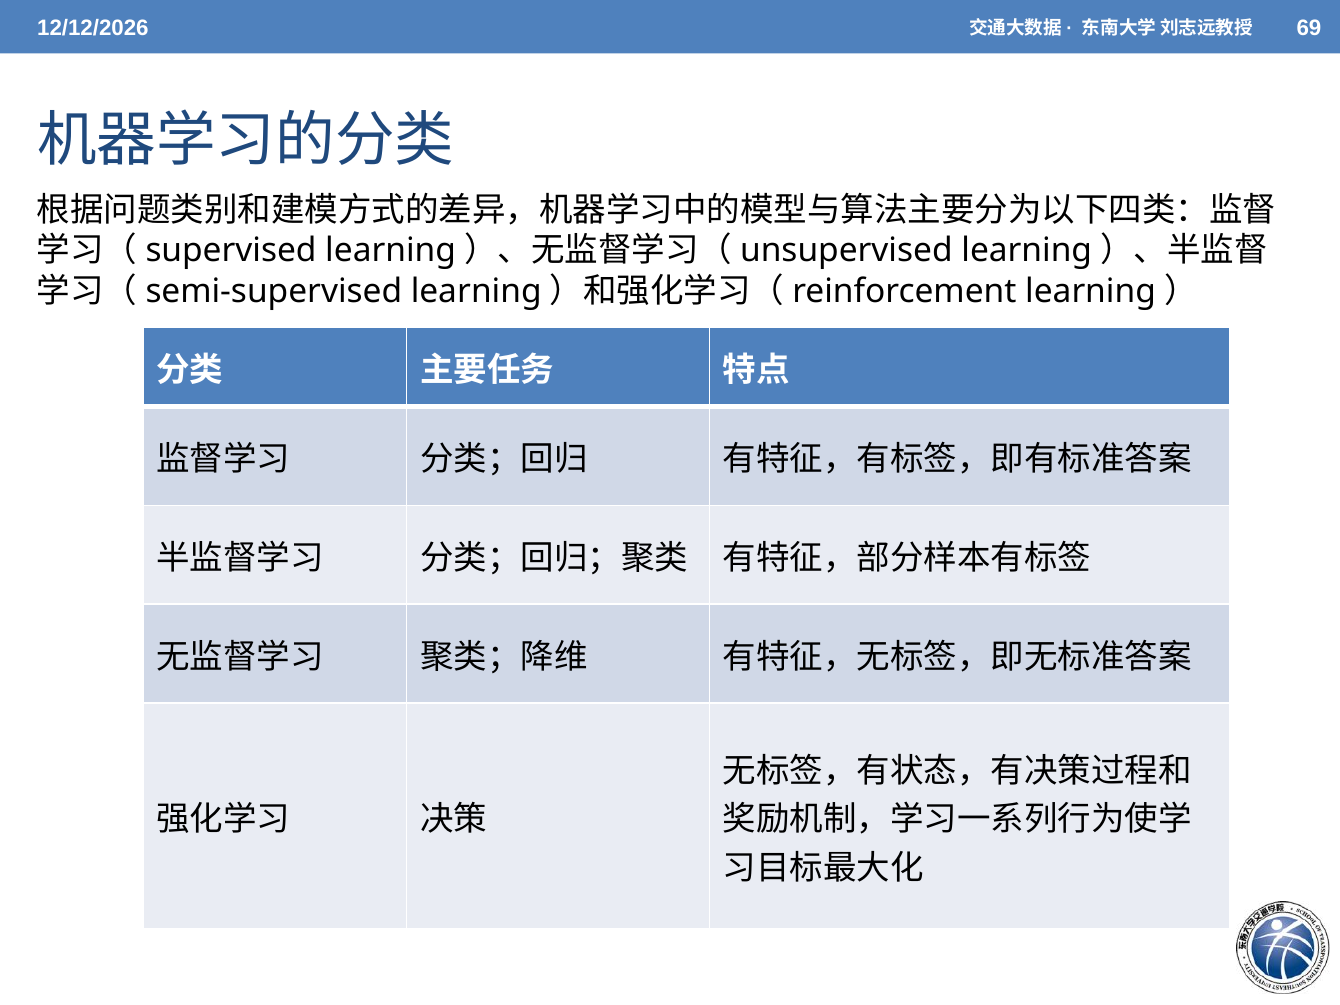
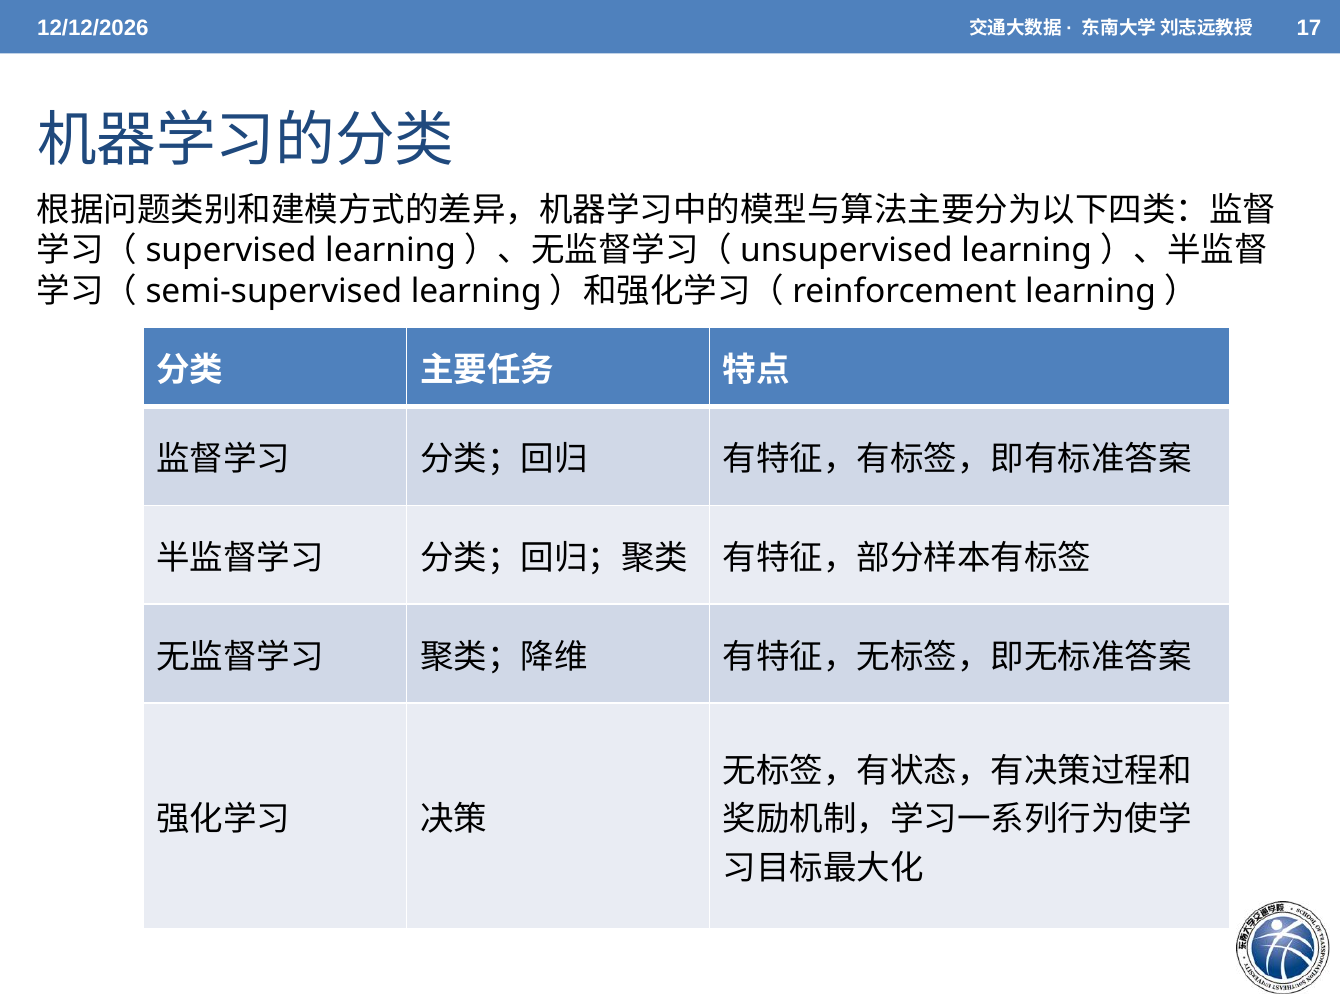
69: 69 -> 17
